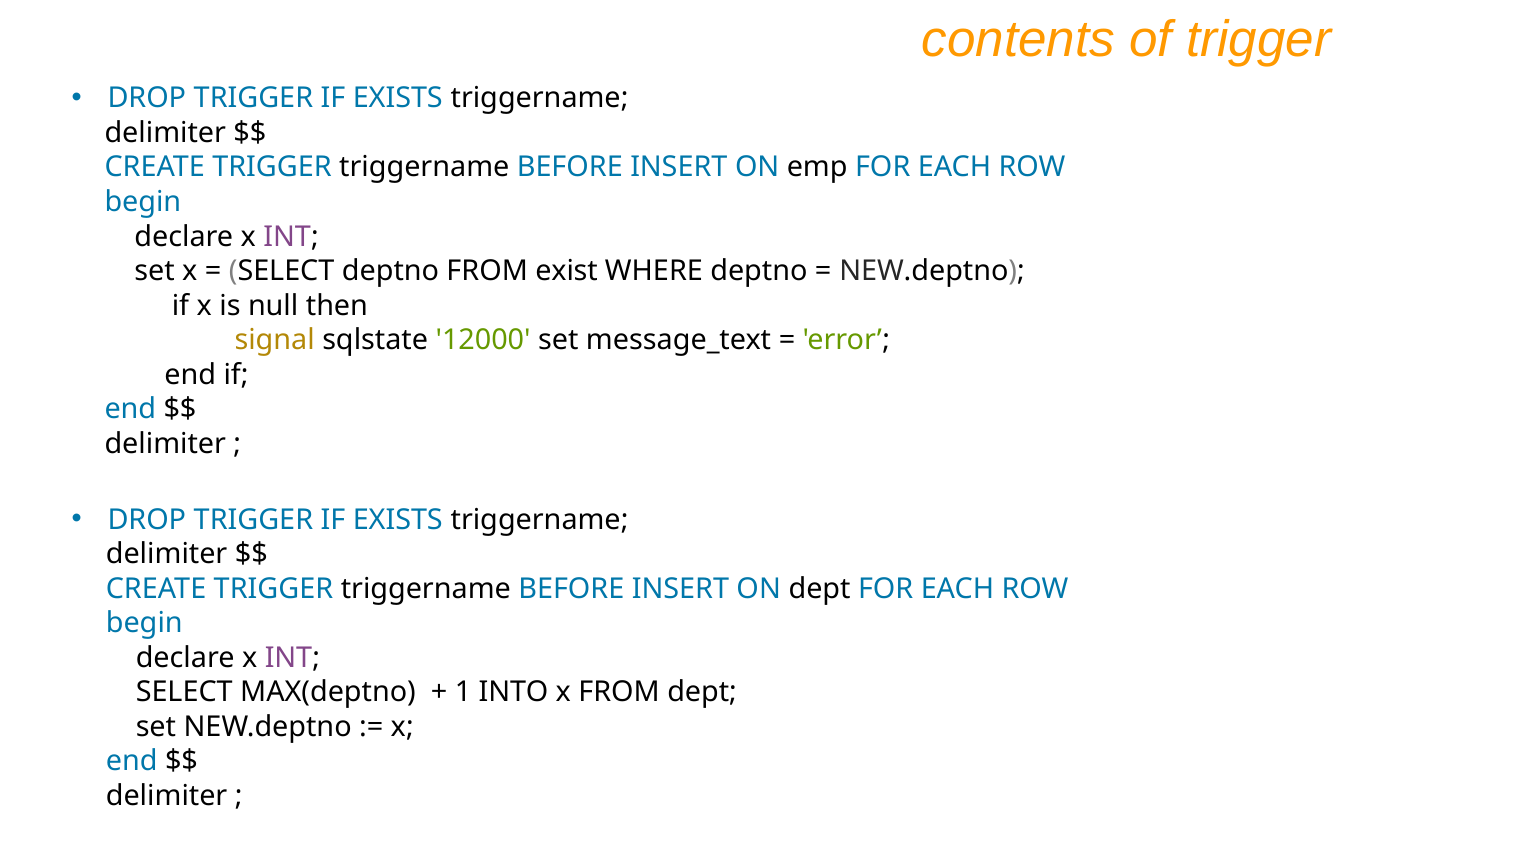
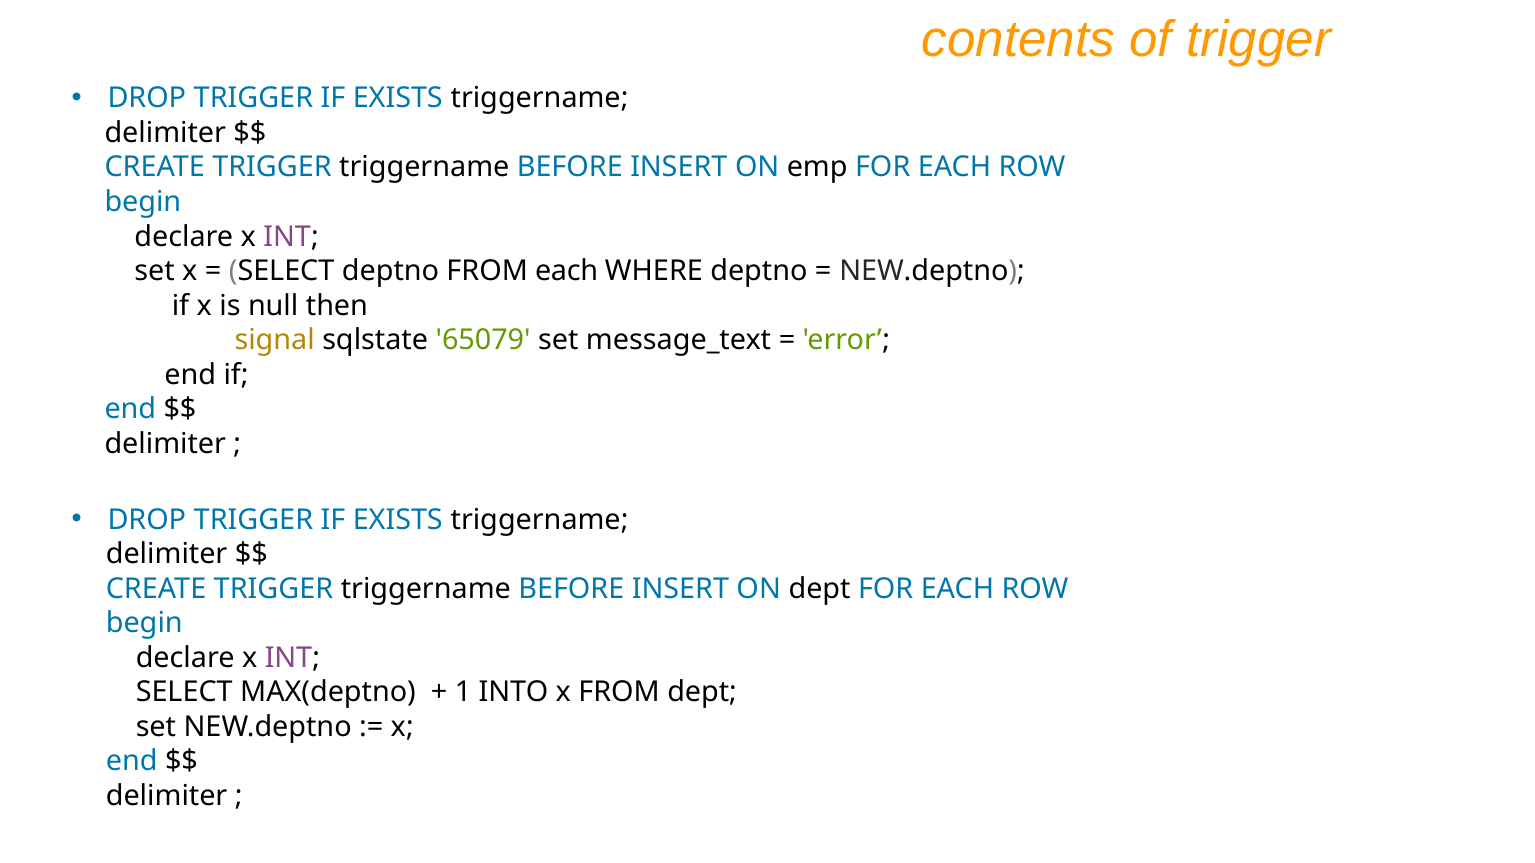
FROM exist: exist -> each
12000: 12000 -> 65079
